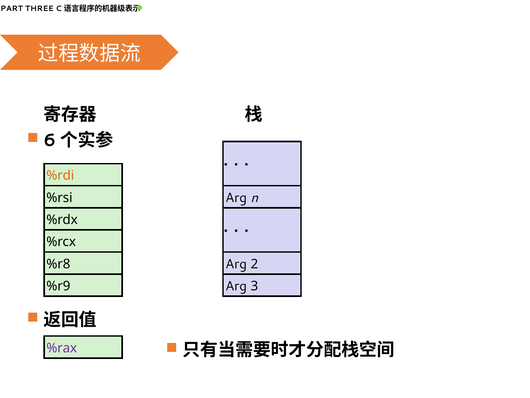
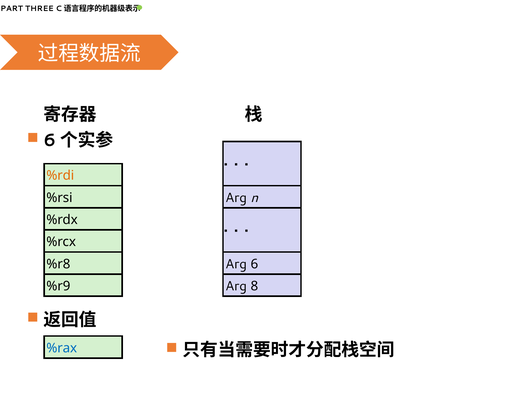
2: 2 -> 6
3: 3 -> 8
%rax colour: purple -> blue
